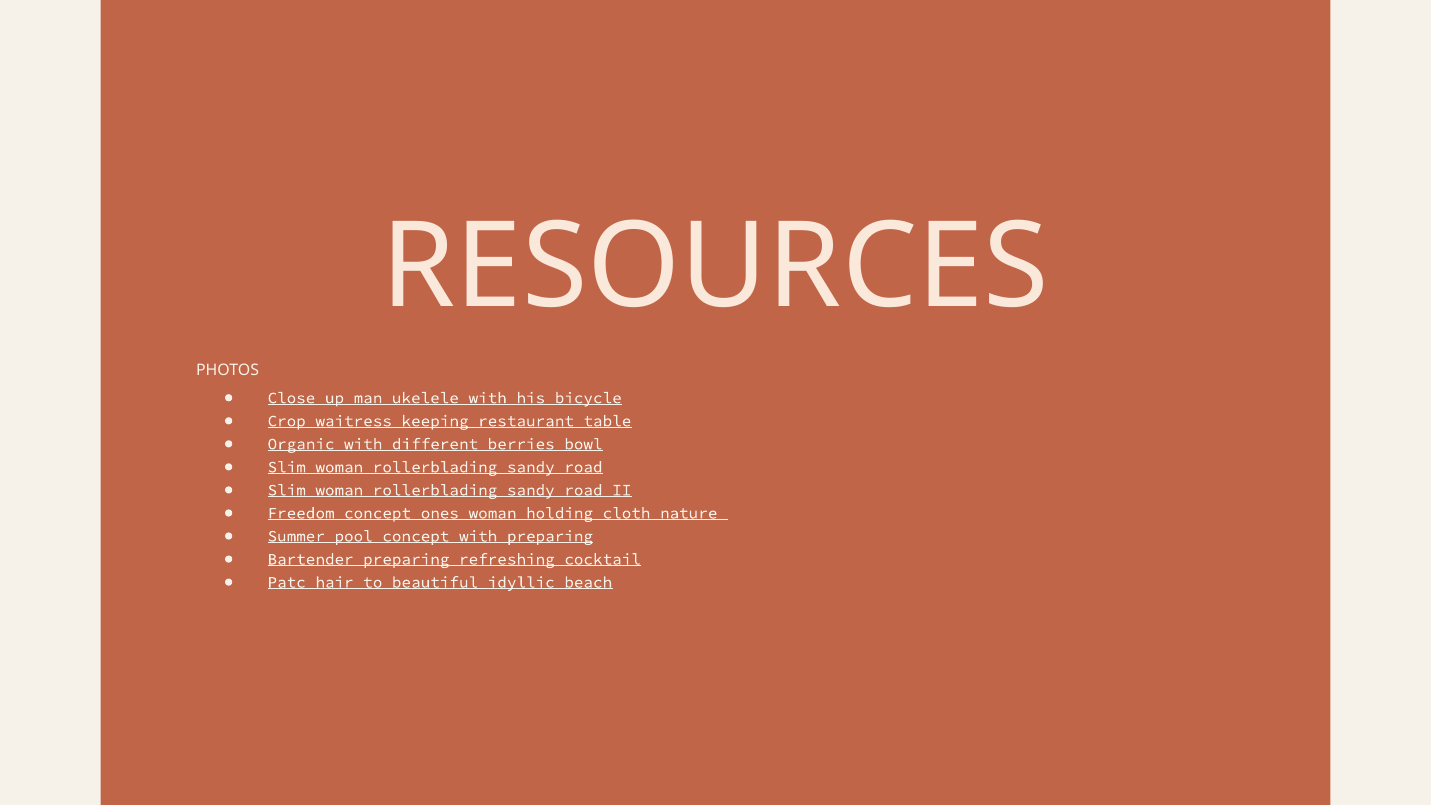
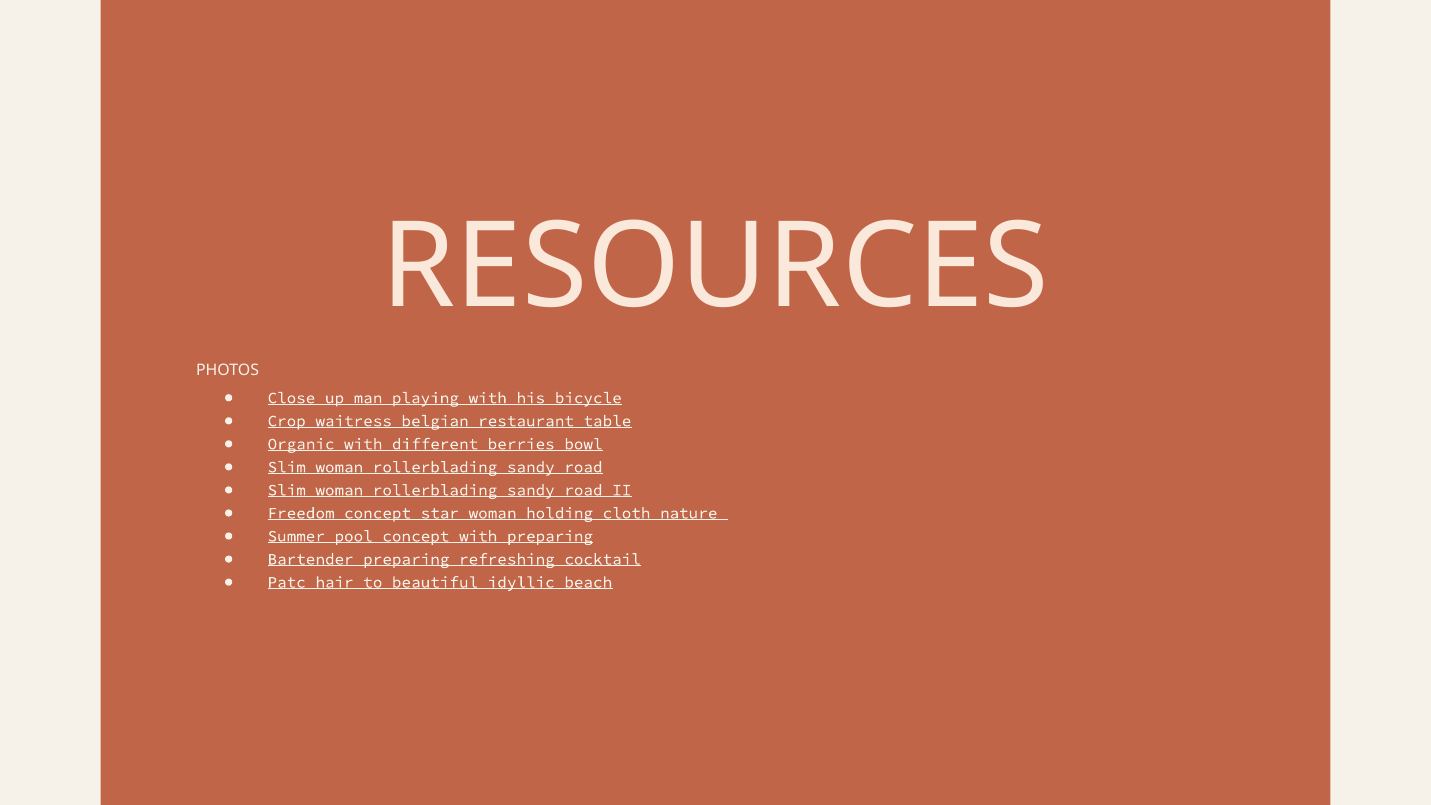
ukelele: ukelele -> playing
keeping: keeping -> belgian
ones: ones -> star
